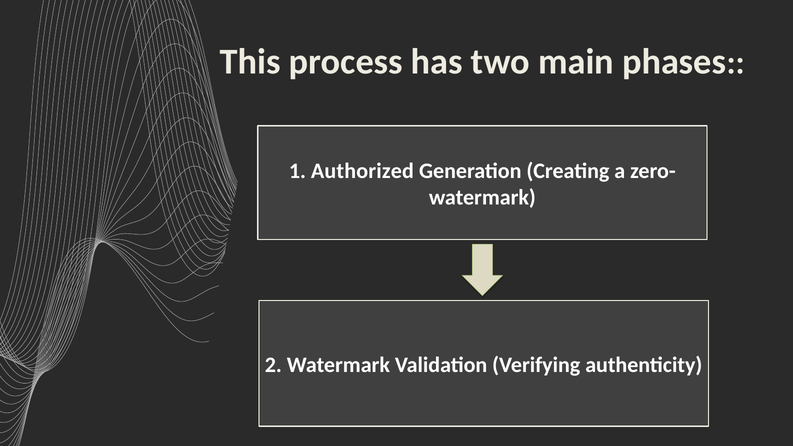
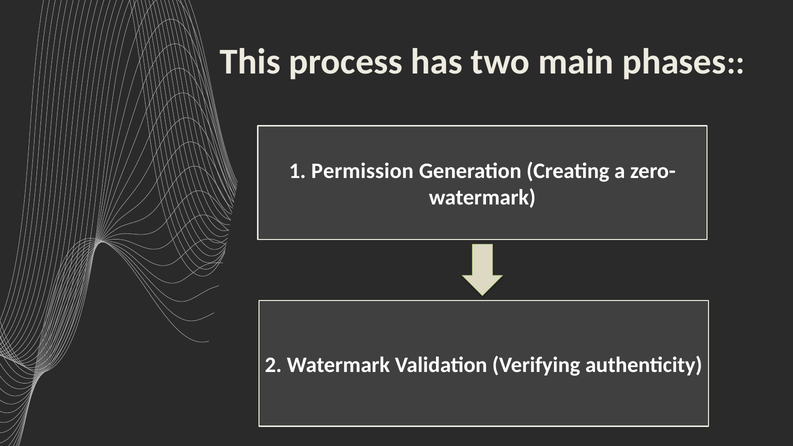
Authorized: Authorized -> Permission
